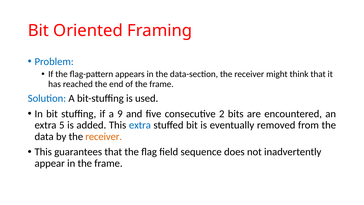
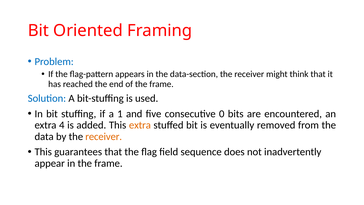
9: 9 -> 1
2: 2 -> 0
5: 5 -> 4
extra at (140, 125) colour: blue -> orange
